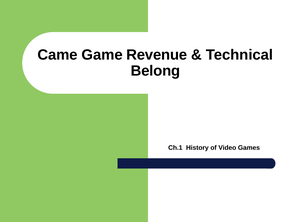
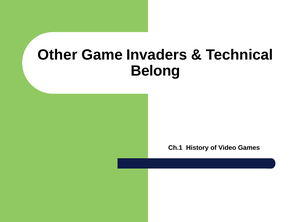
Came: Came -> Other
Revenue: Revenue -> Invaders
